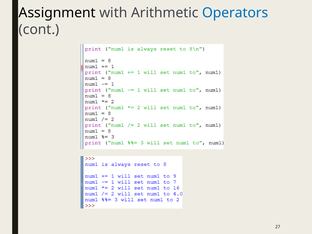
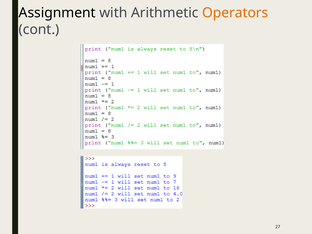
Operators colour: blue -> orange
